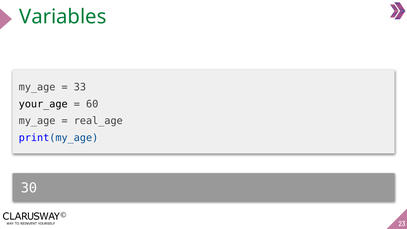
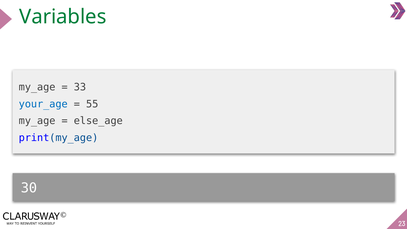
your_age colour: black -> blue
60: 60 -> 55
real_age: real_age -> else_age
